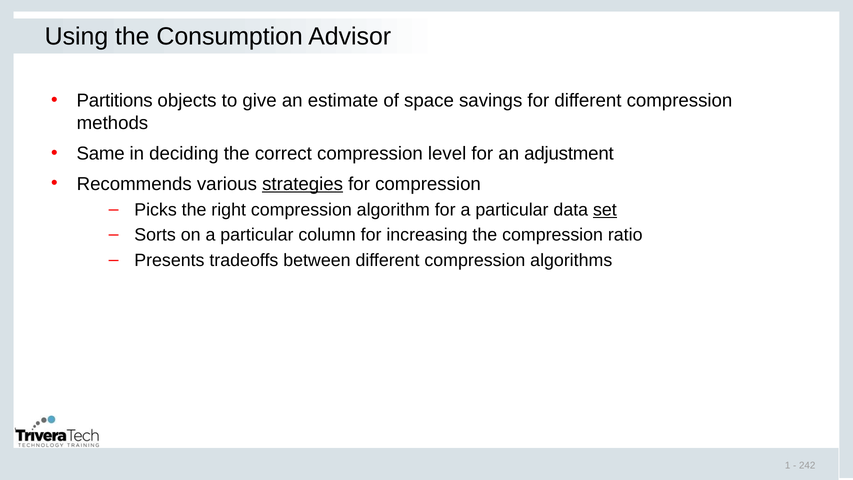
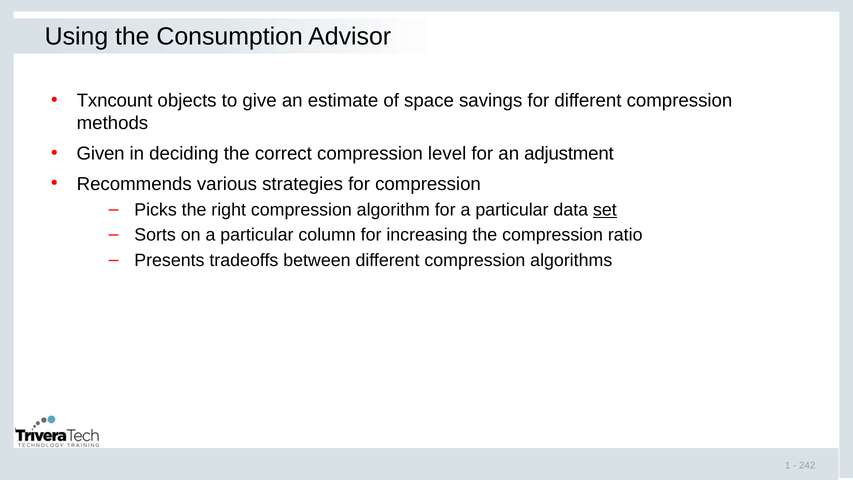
Partitions: Partitions -> Txncount
Same: Same -> Given
strategies underline: present -> none
